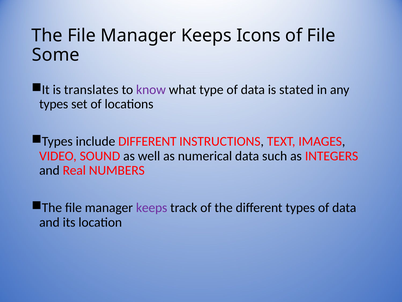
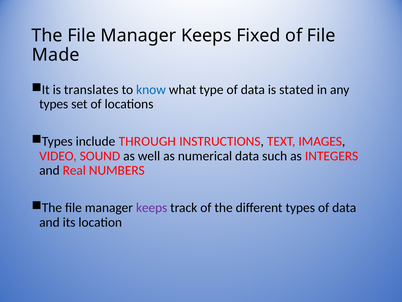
Icons: Icons -> Fixed
Some: Some -> Made
know colour: purple -> blue
include DIFFERENT: DIFFERENT -> THROUGH
